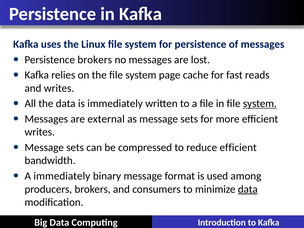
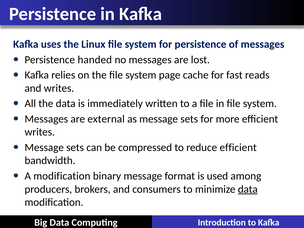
Persistence brokers: brokers -> handed
system at (260, 104) underline: present -> none
A immediately: immediately -> modification
